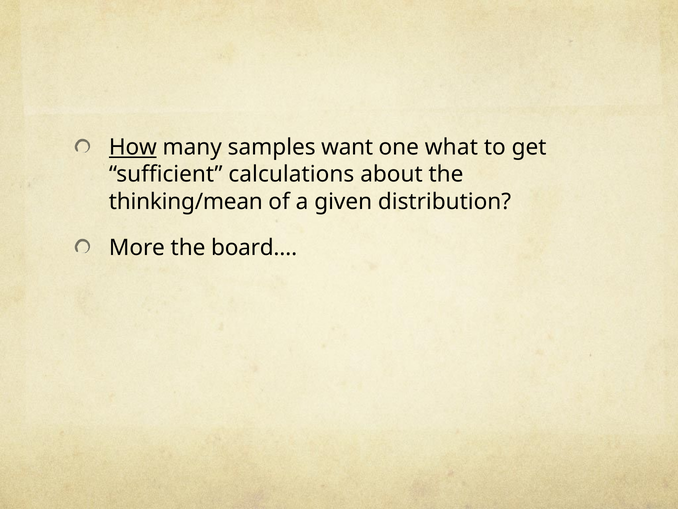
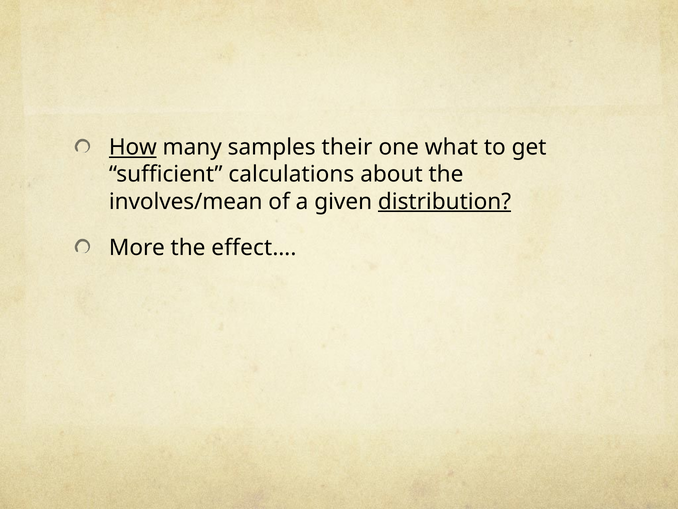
want: want -> their
thinking/mean: thinking/mean -> involves/mean
distribution underline: none -> present
board…: board… -> effect…
